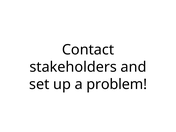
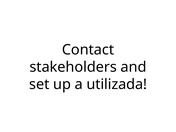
problem: problem -> utilizada
